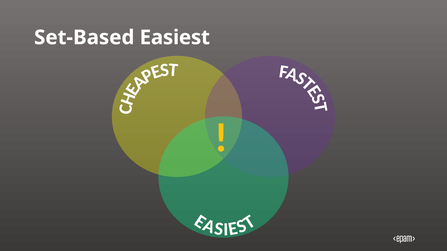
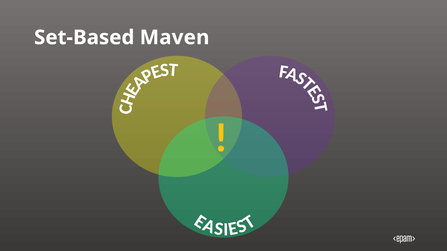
Easiest: Easiest -> Maven
